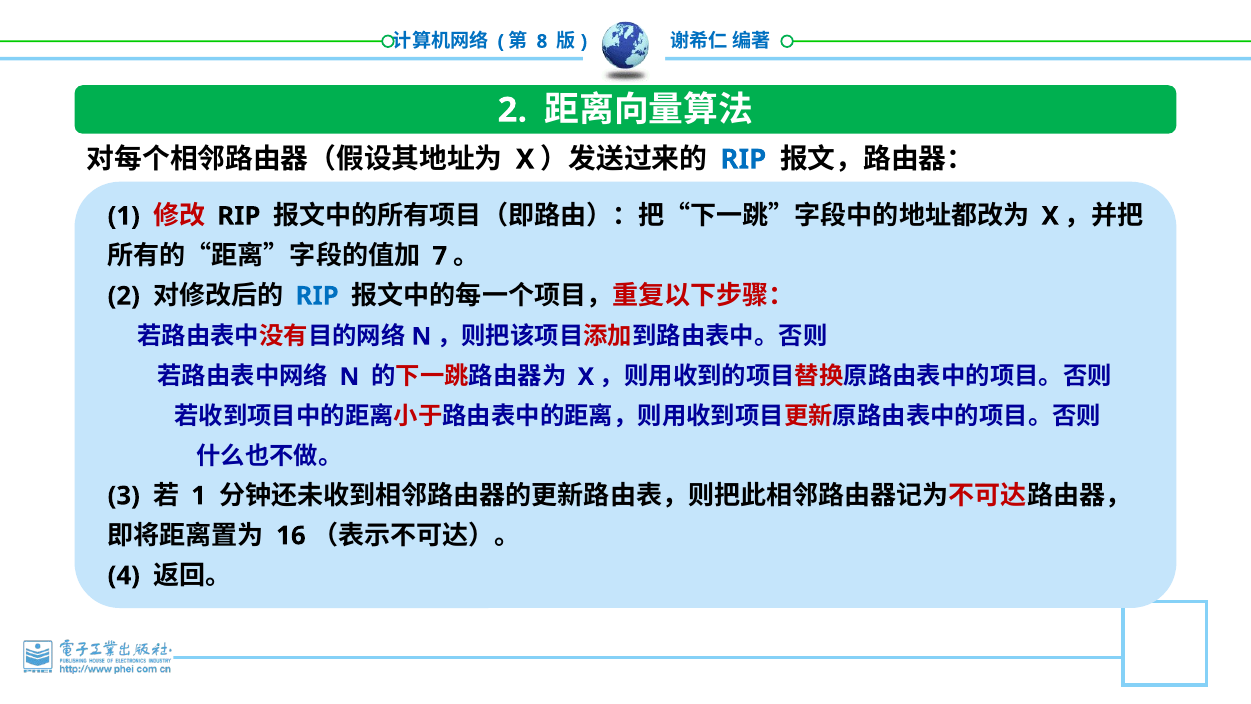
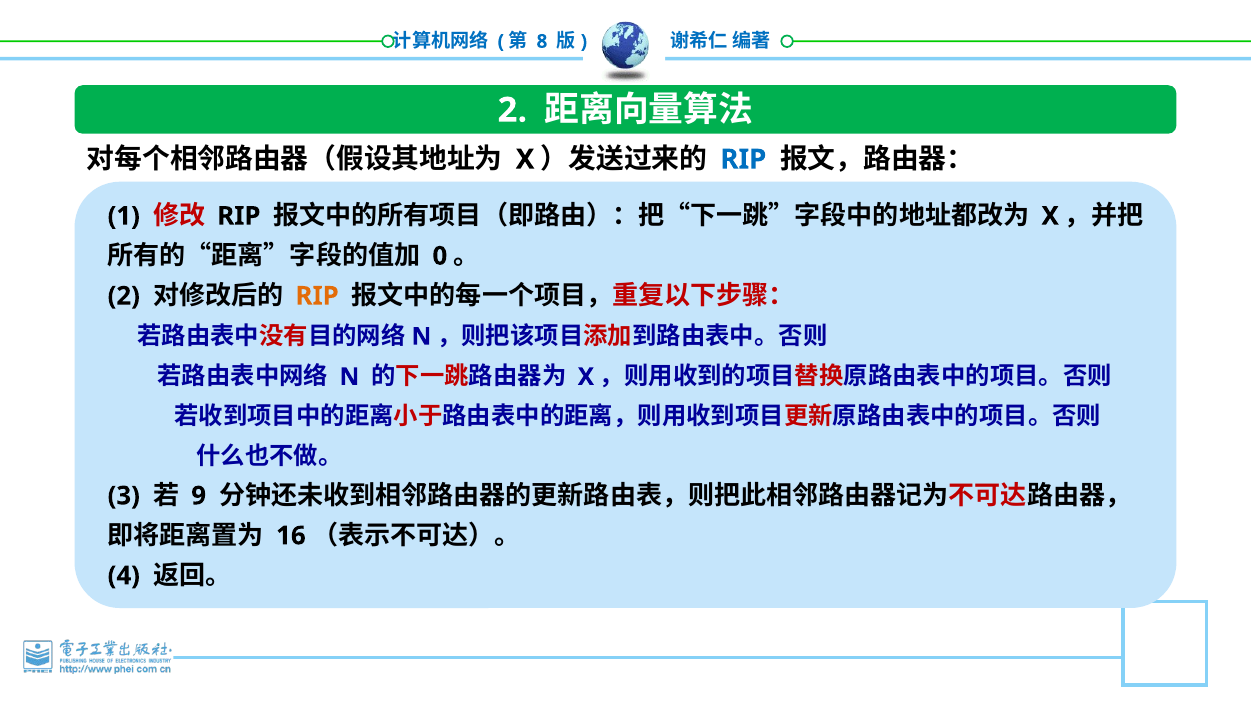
7: 7 -> 0
RIP at (317, 296) colour: blue -> orange
1 at (199, 496): 1 -> 9
